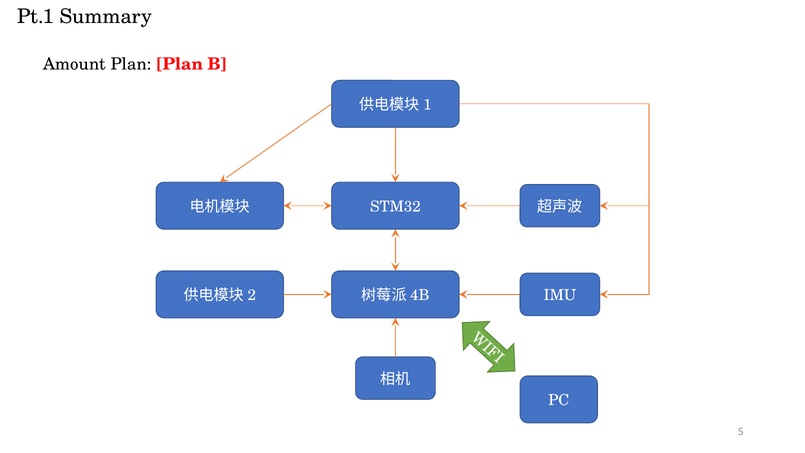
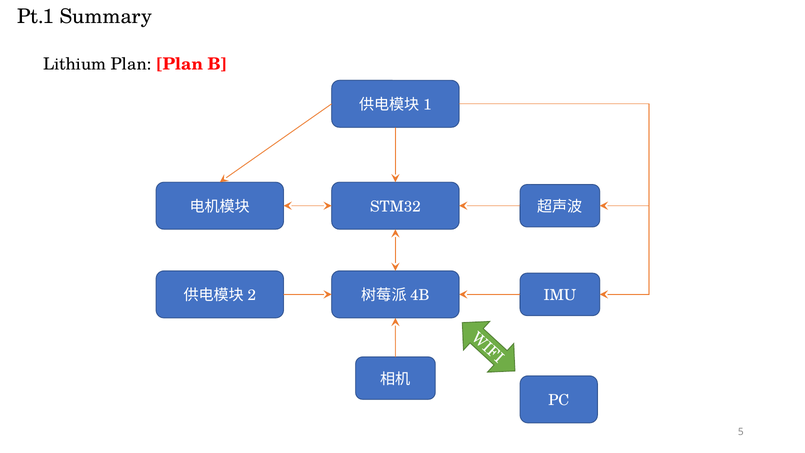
Amount: Amount -> Lithium
